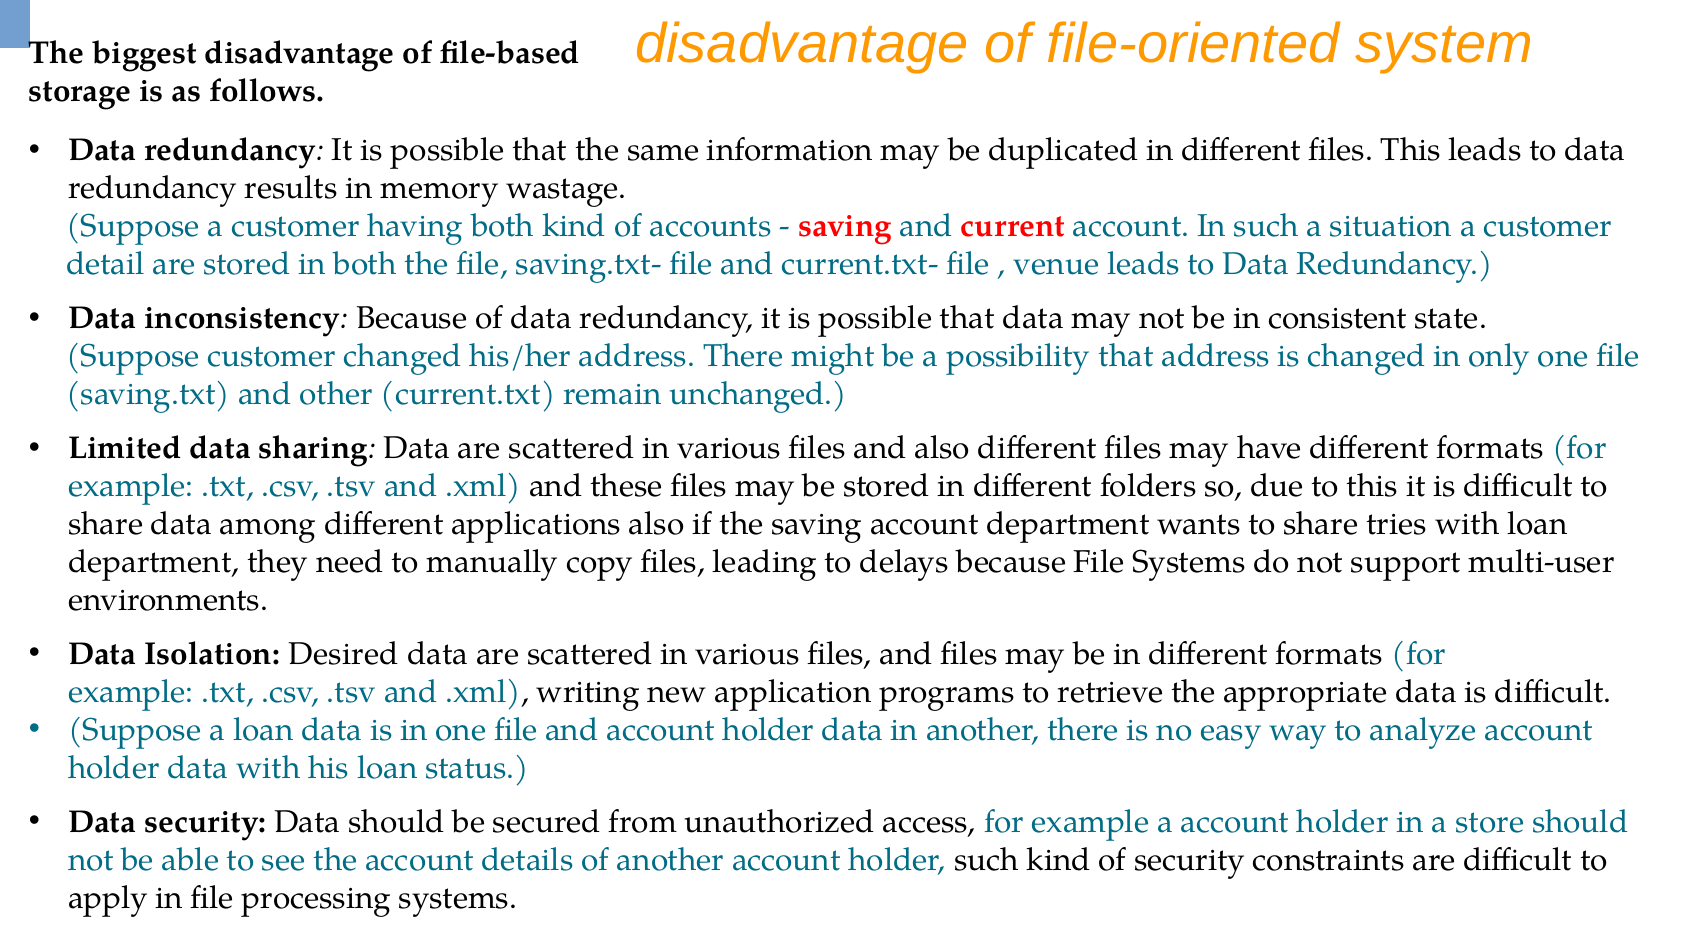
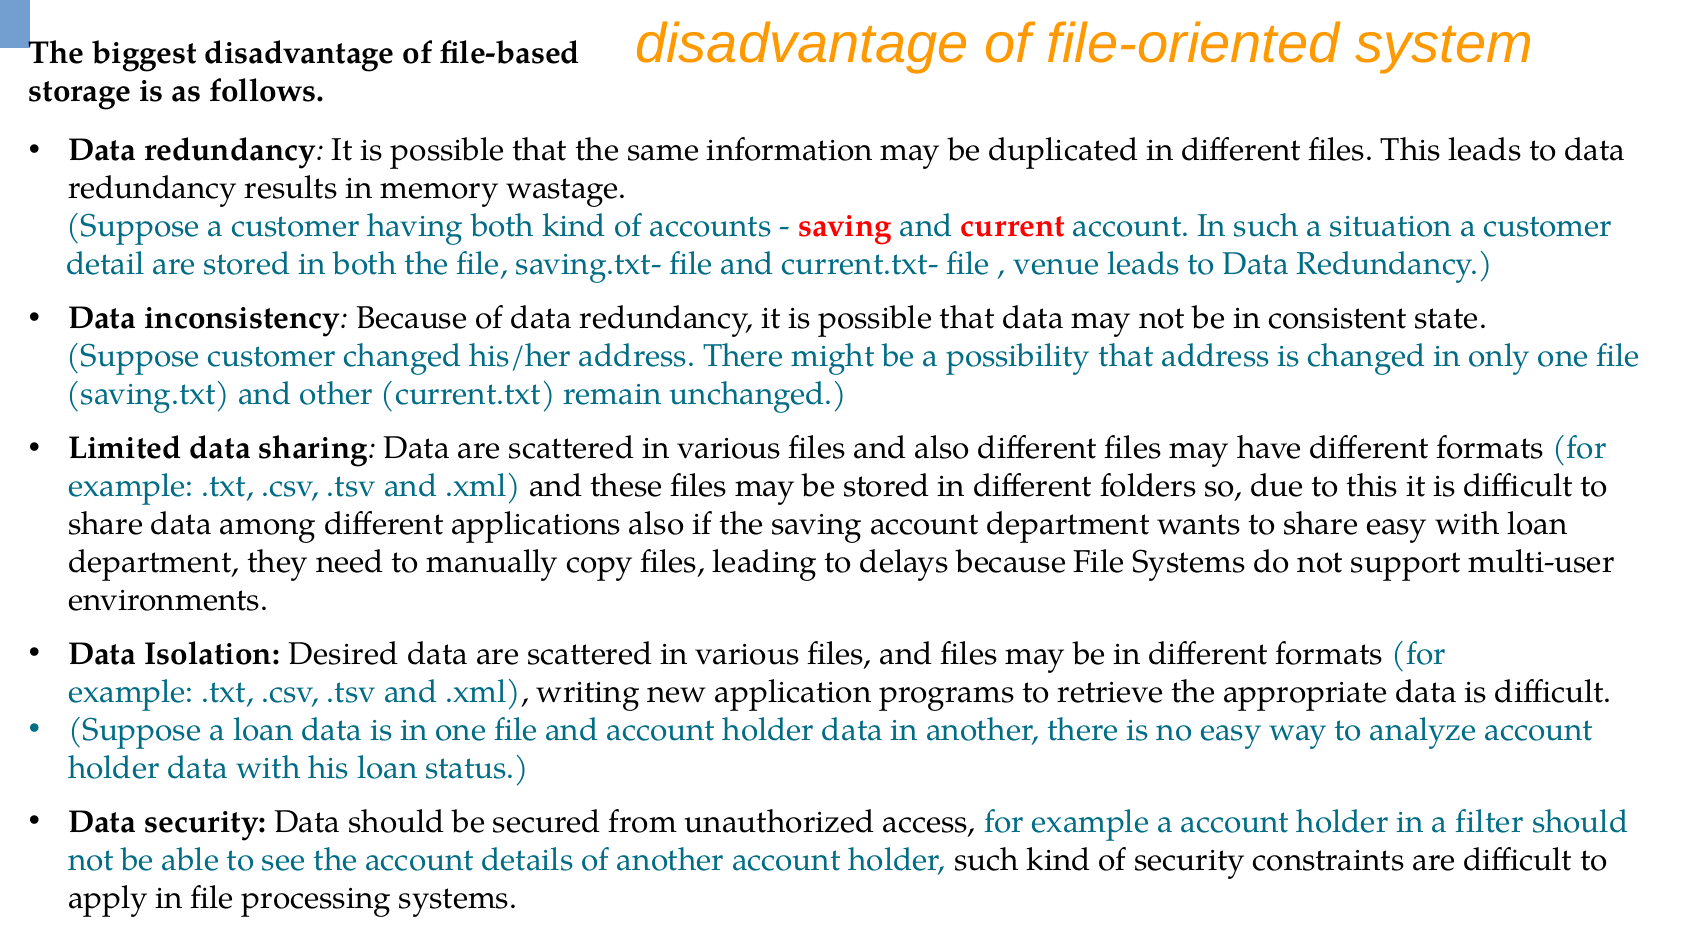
share tries: tries -> easy
store: store -> filter
